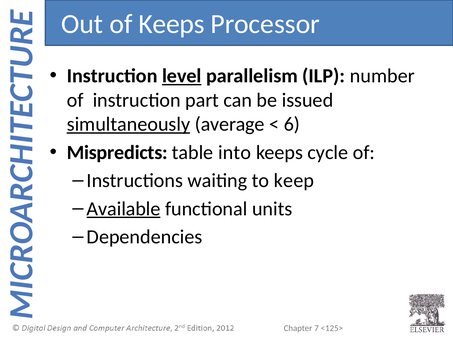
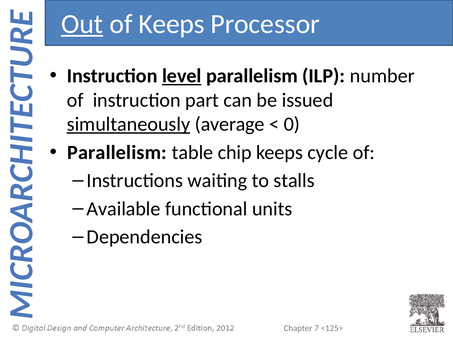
Out underline: none -> present
6: 6 -> 0
Mispredicts at (117, 153): Mispredicts -> Parallelism
into: into -> chip
keep: keep -> stalls
Available underline: present -> none
